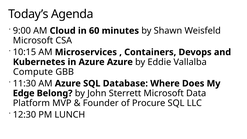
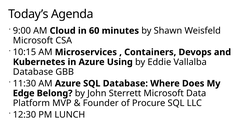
Azure Azure: Azure -> Using
Compute at (33, 72): Compute -> Database
